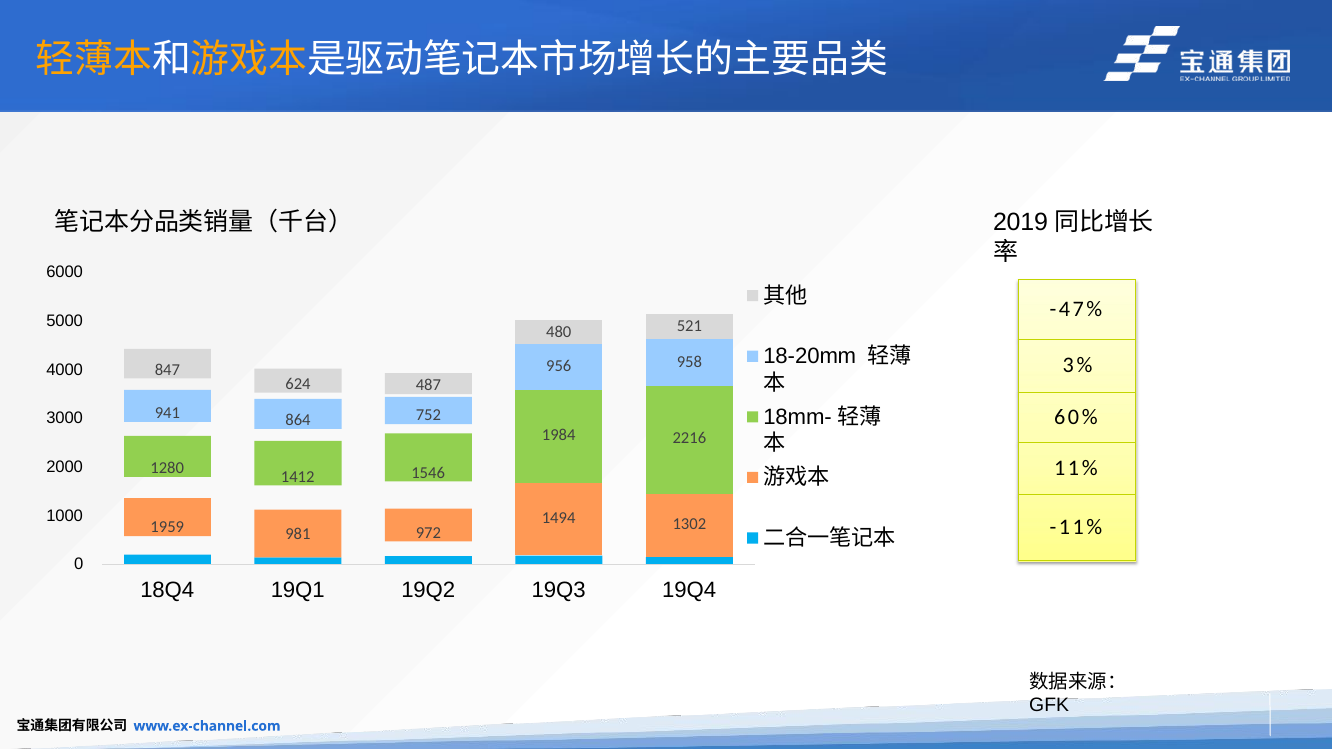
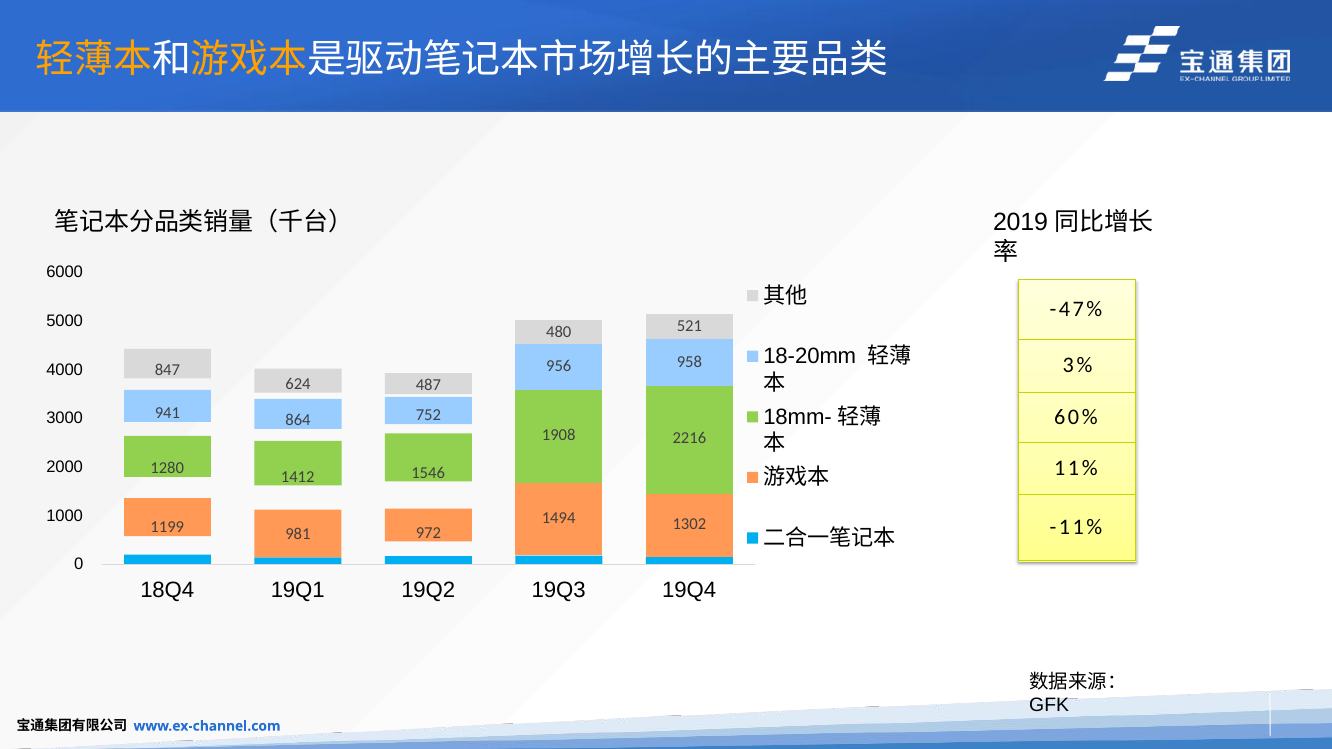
1984: 1984 -> 1908
1959: 1959 -> 1199
